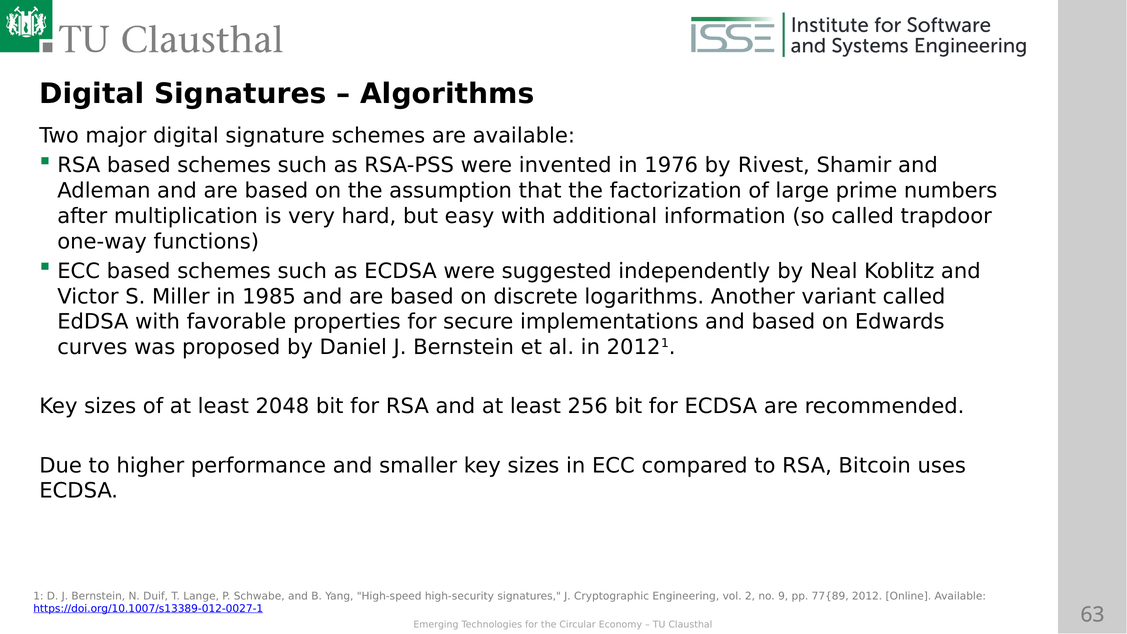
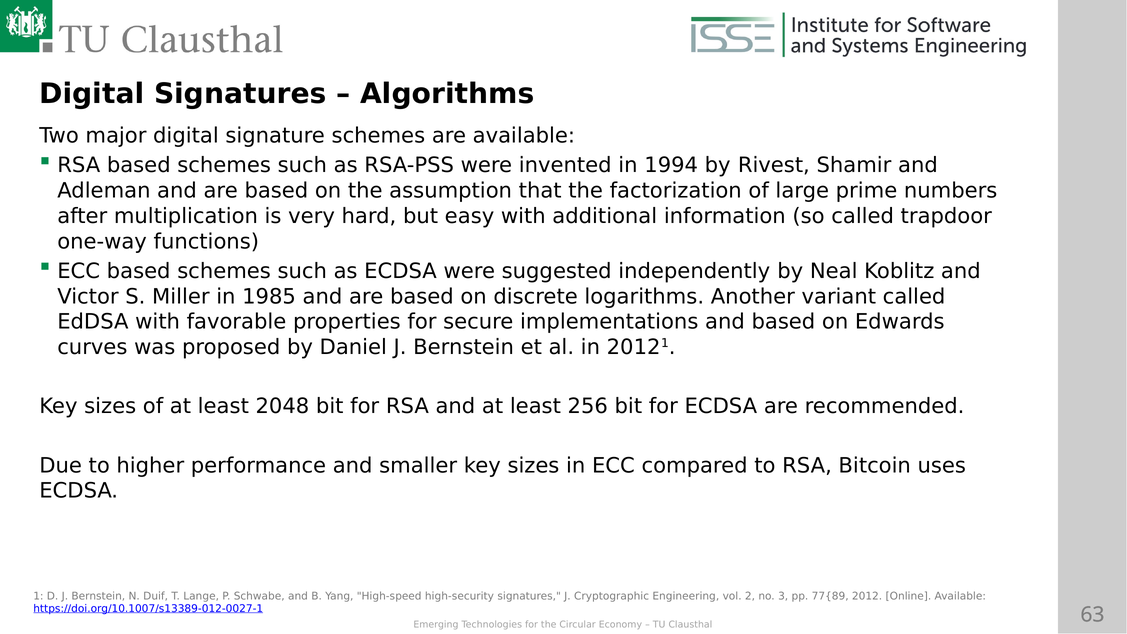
1976: 1976 -> 1994
9: 9 -> 3
